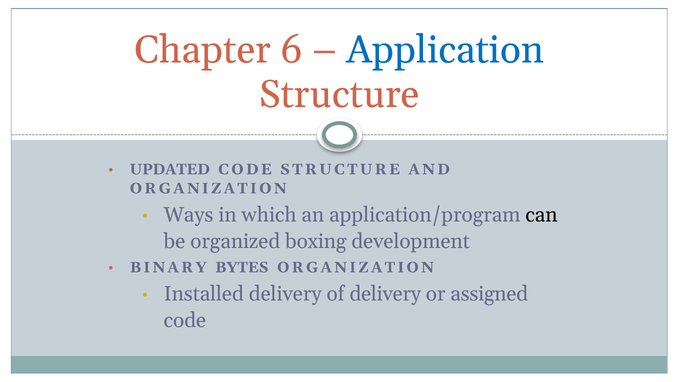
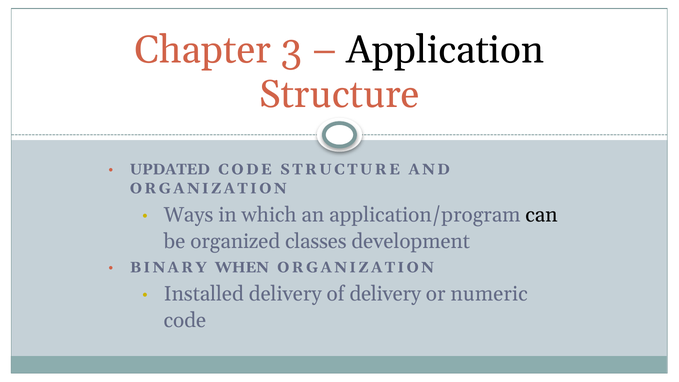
6: 6 -> 3
Application colour: blue -> black
boxing: boxing -> classes
BYTES: BYTES -> WHEN
assigned: assigned -> numeric
